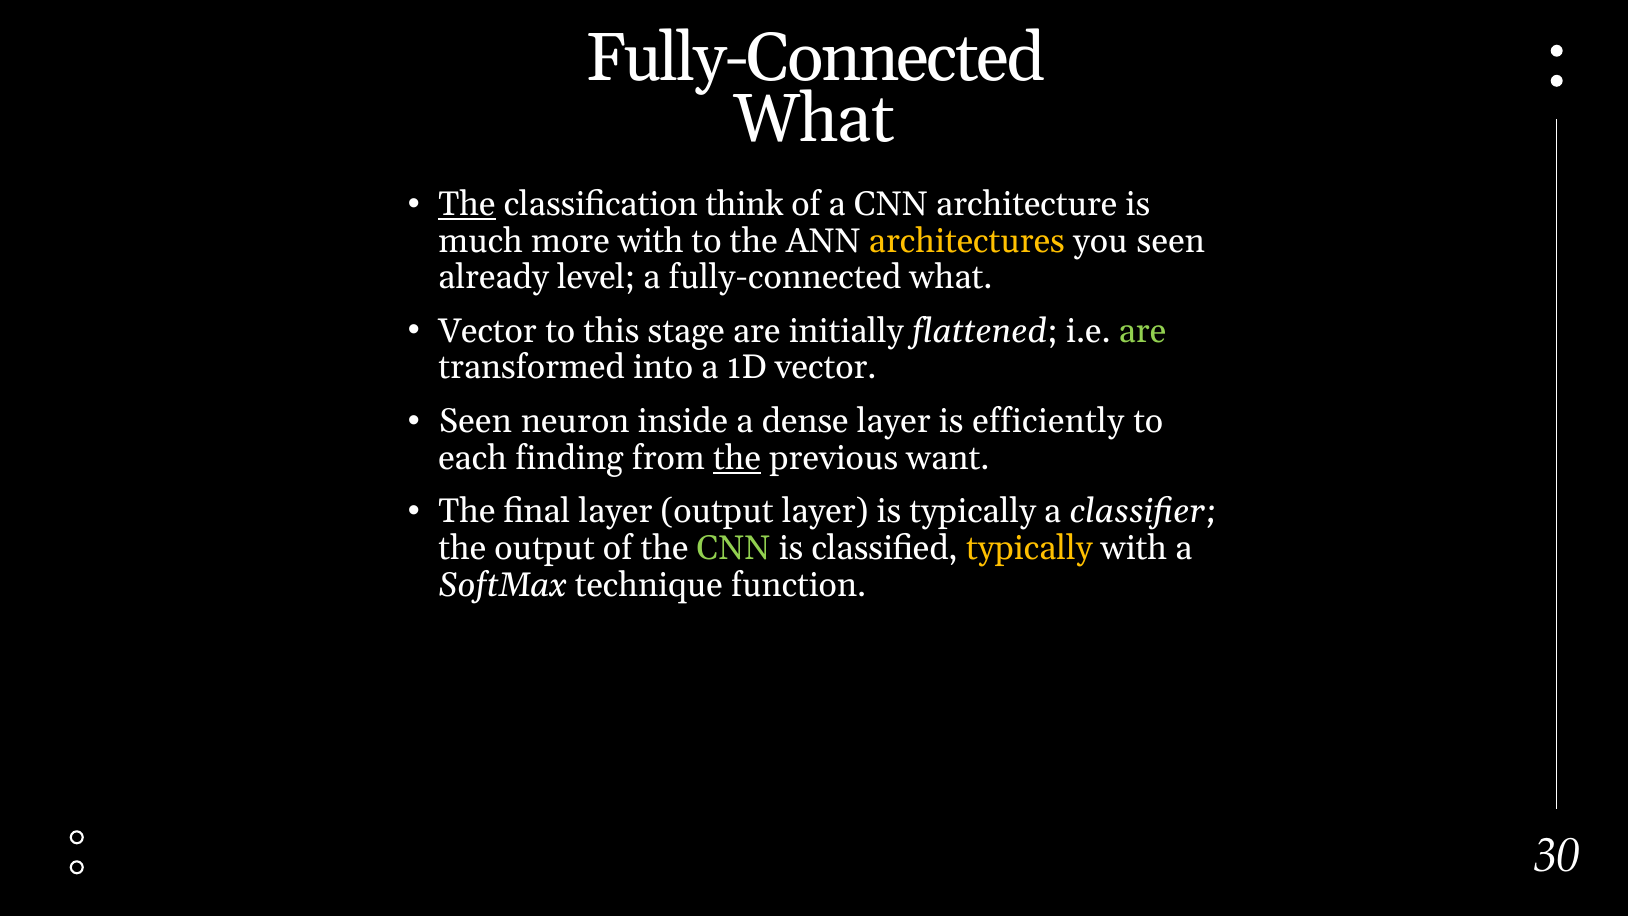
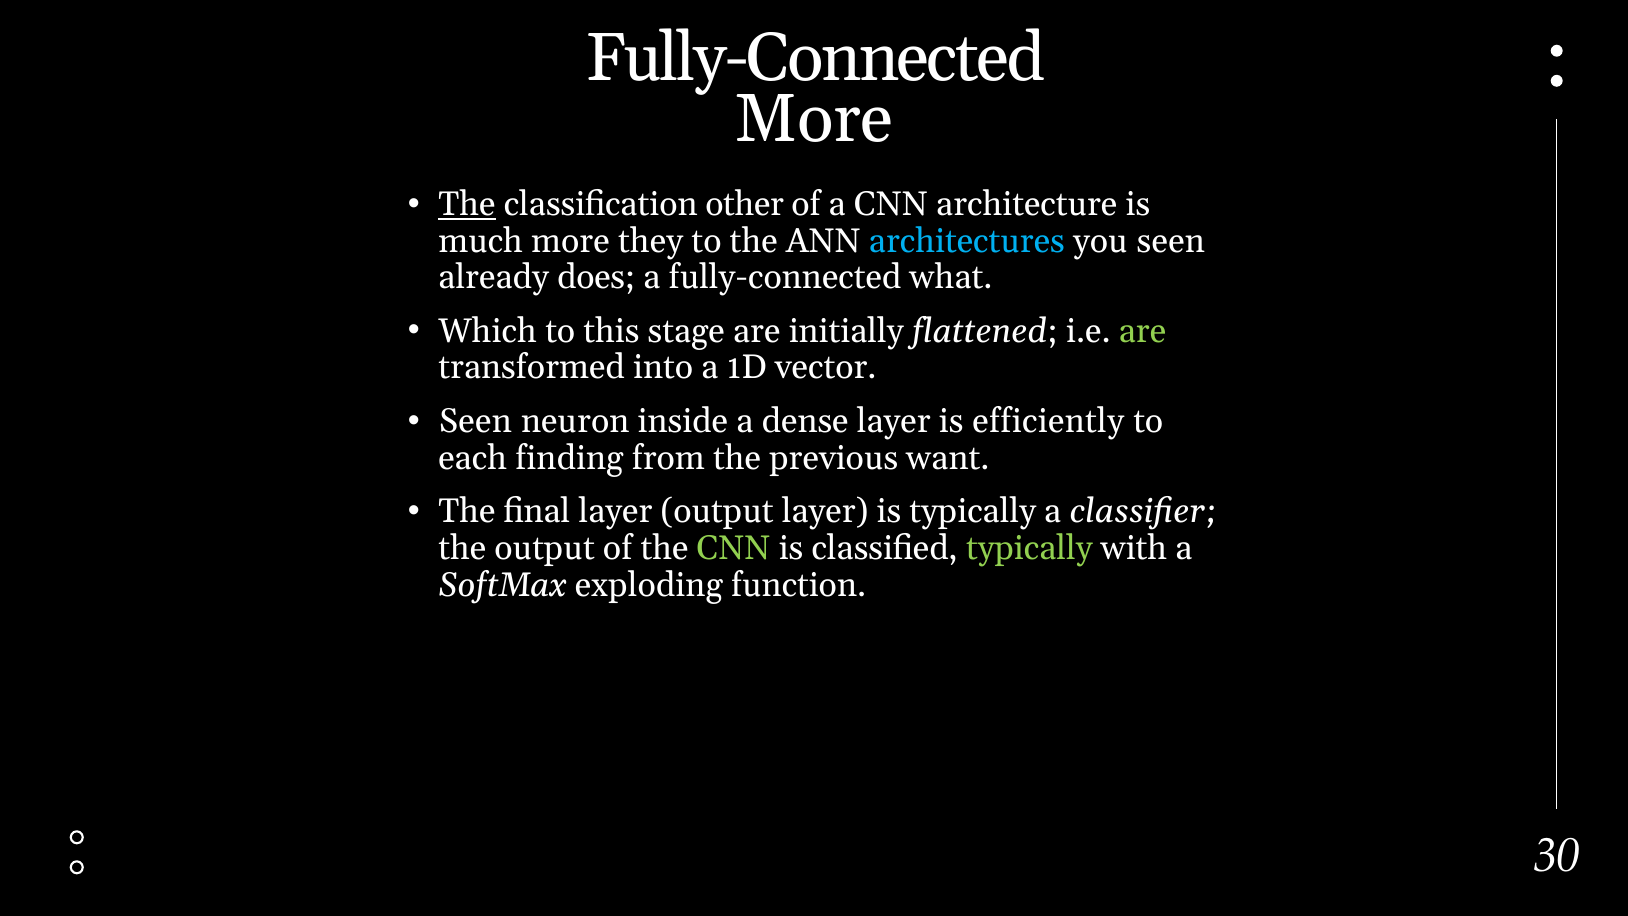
What at (814, 119): What -> More
think: think -> other
more with: with -> they
architectures colour: yellow -> light blue
level: level -> does
Vector at (488, 331): Vector -> Which
the at (737, 458) underline: present -> none
typically at (1029, 548) colour: yellow -> light green
technique: technique -> exploding
